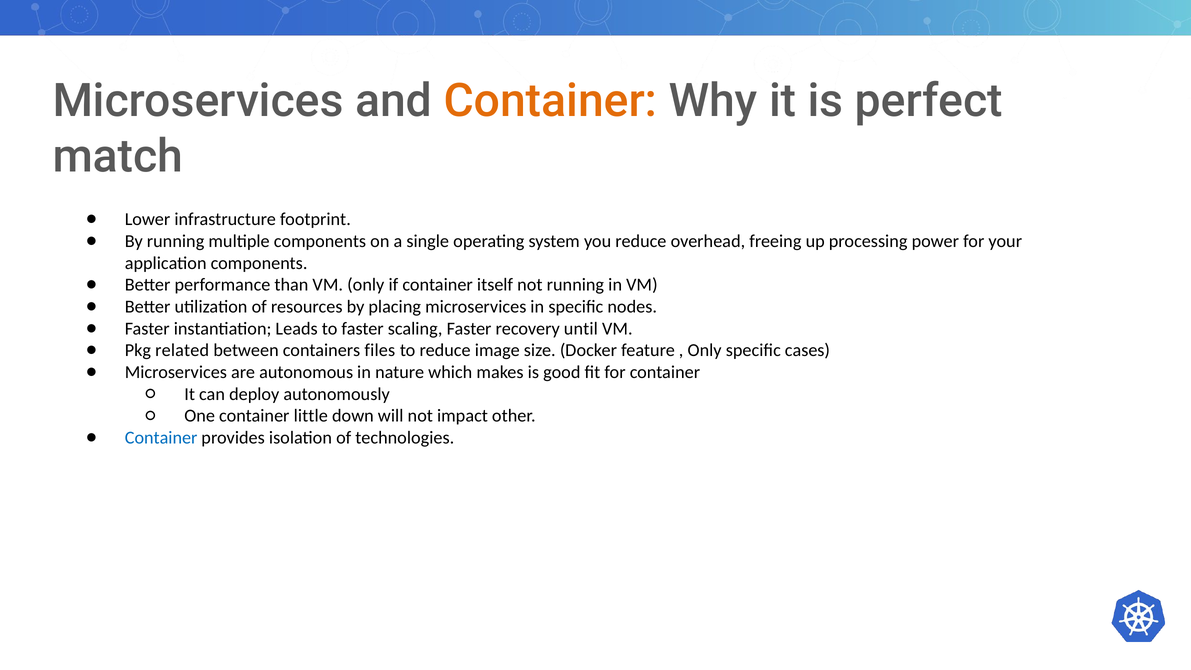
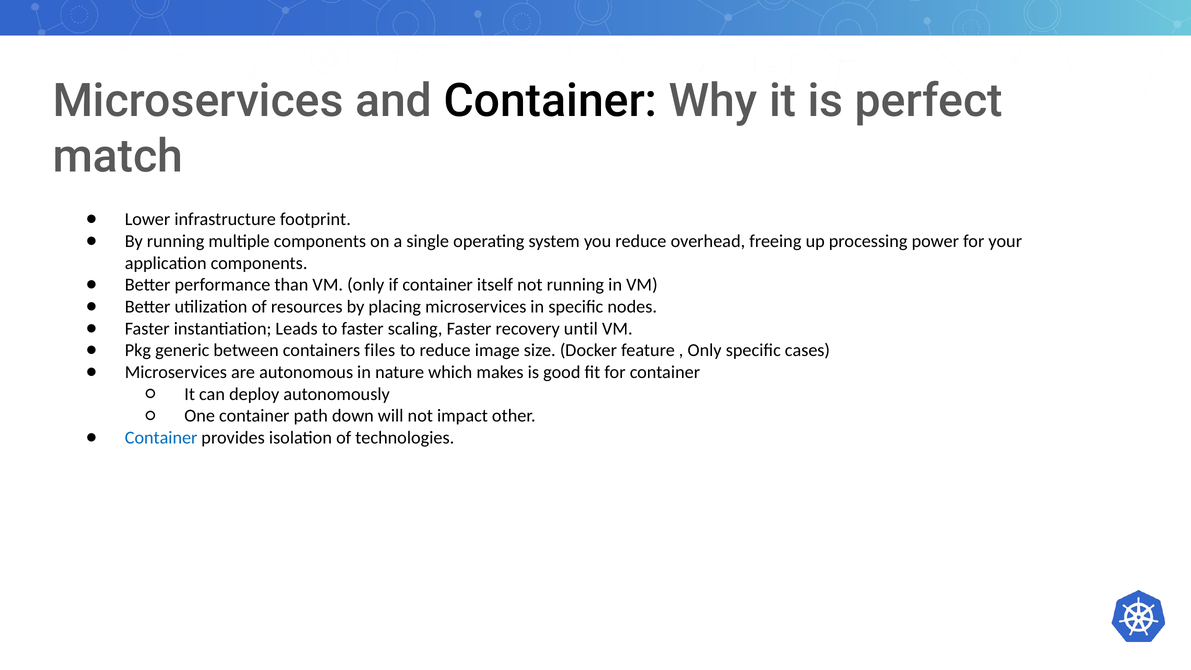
Container at (550, 101) colour: orange -> black
related: related -> generic
little: little -> path
